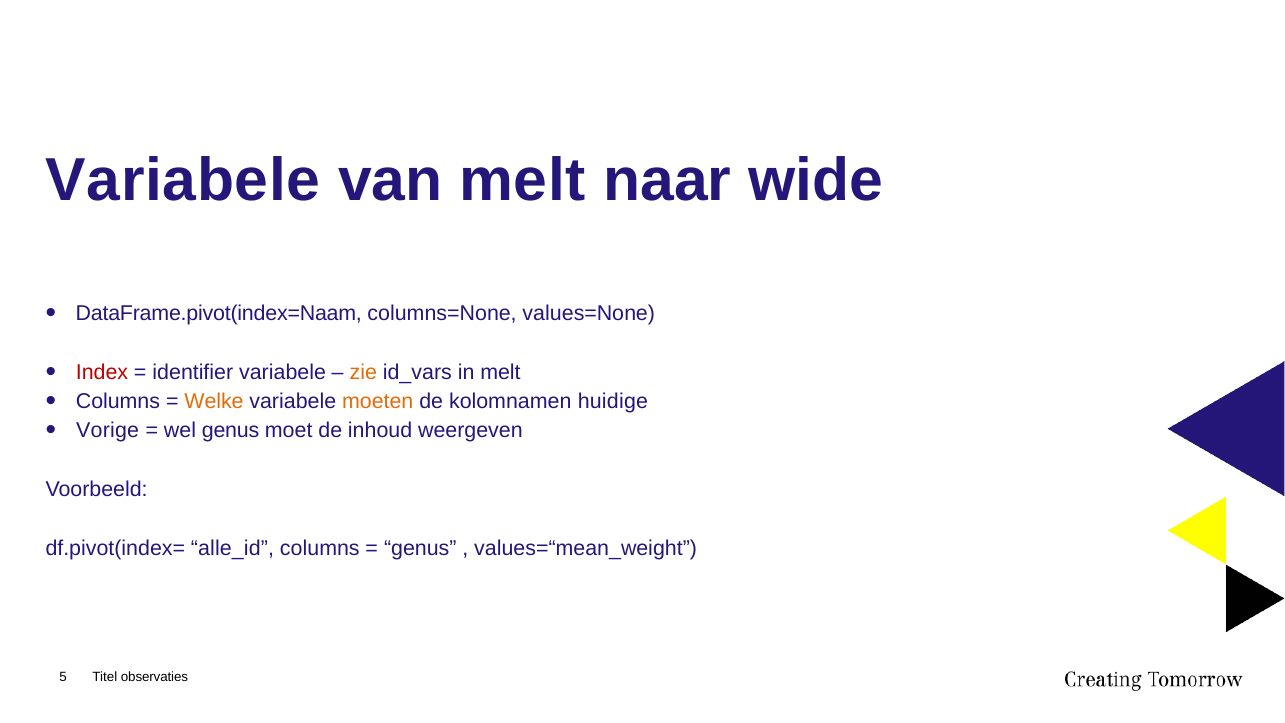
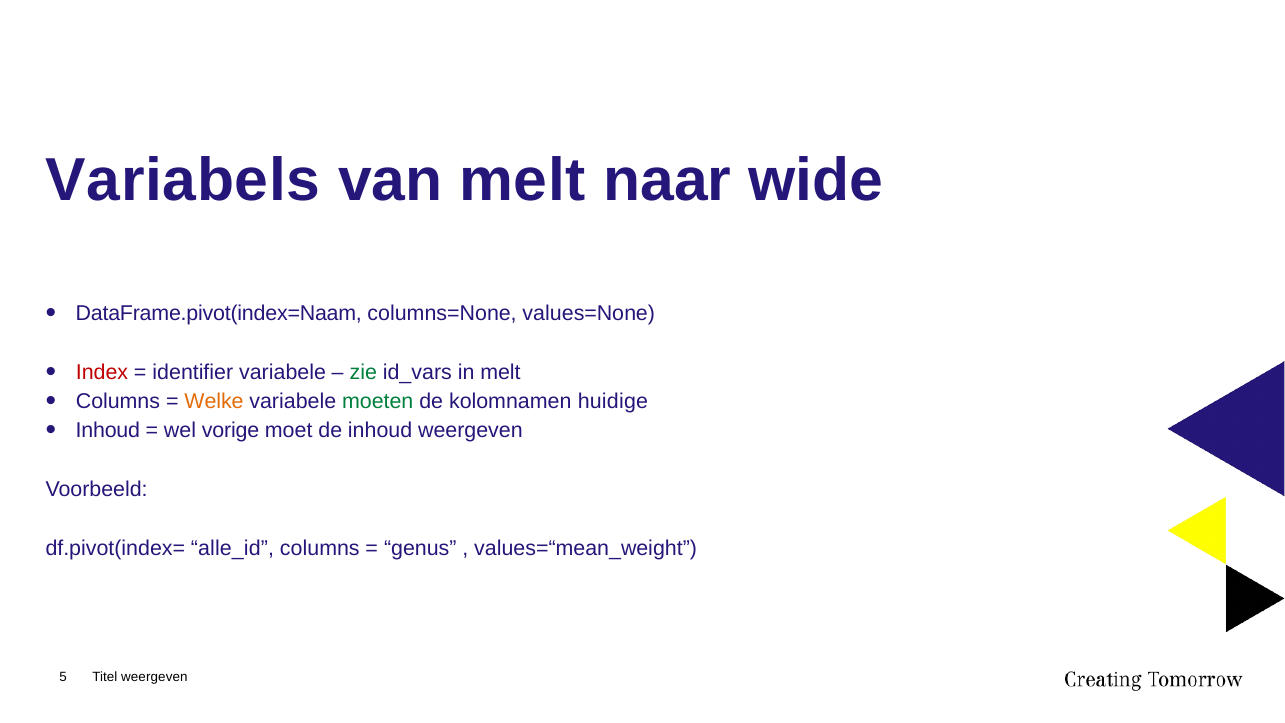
Variabele at (183, 180): Variabele -> Variabels
zie colour: orange -> green
moeten colour: orange -> green
Vorige at (108, 431): Vorige -> Inhoud
wel genus: genus -> vorige
Titel observaties: observaties -> weergeven
